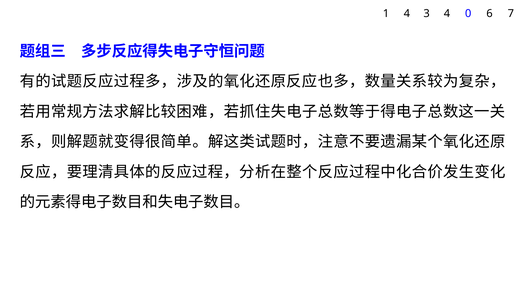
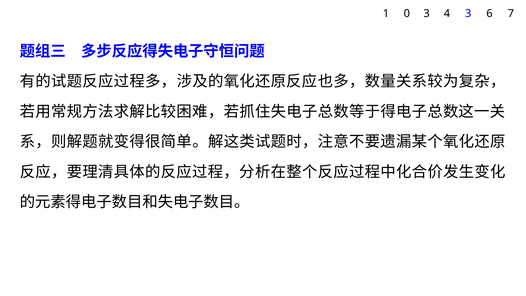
1 4: 4 -> 0
4 0: 0 -> 3
